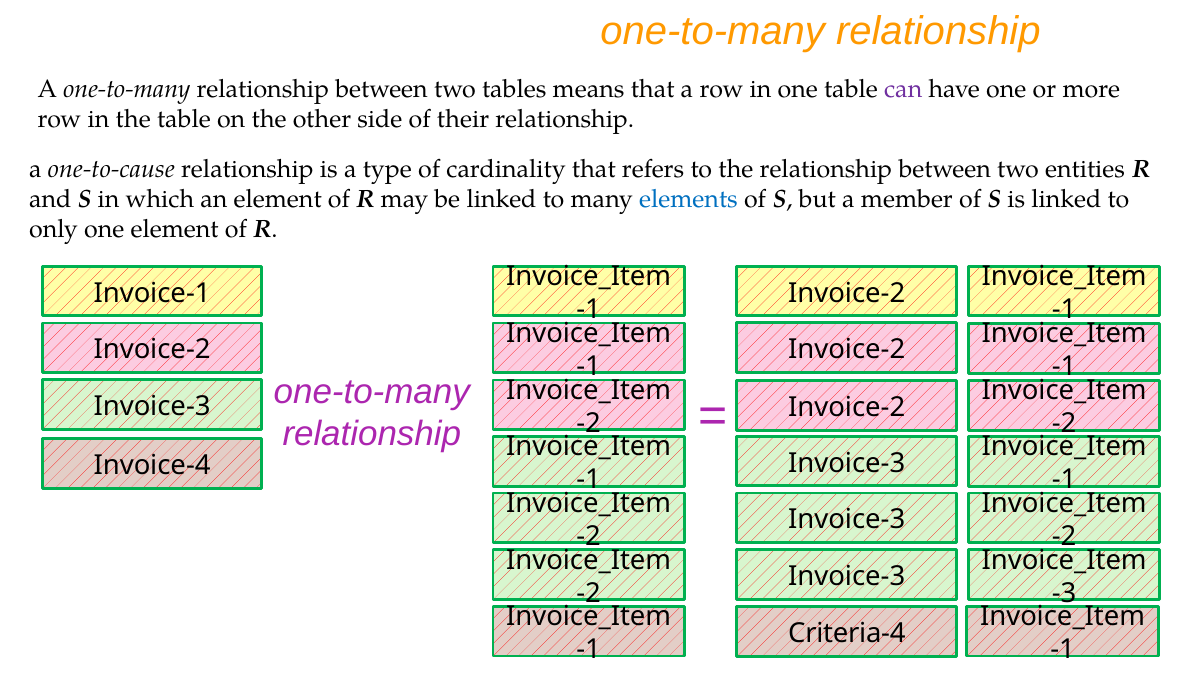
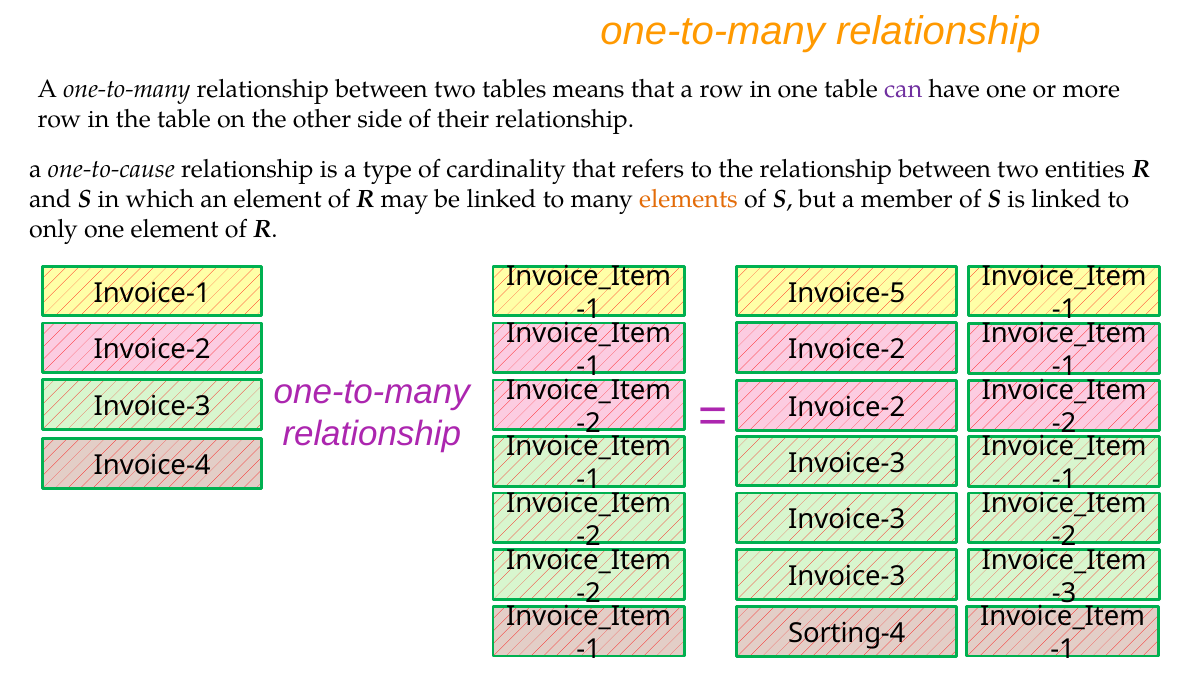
elements colour: blue -> orange
Invoice-2 at (847, 293): Invoice-2 -> Invoice-5
Criteria-4: Criteria-4 -> Sorting-4
